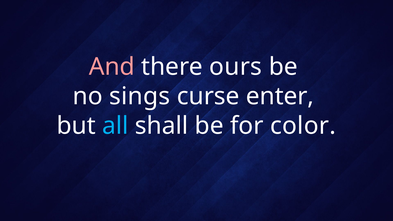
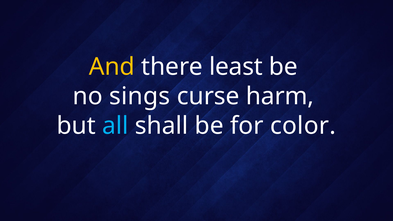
And colour: pink -> yellow
ours: ours -> least
enter: enter -> harm
